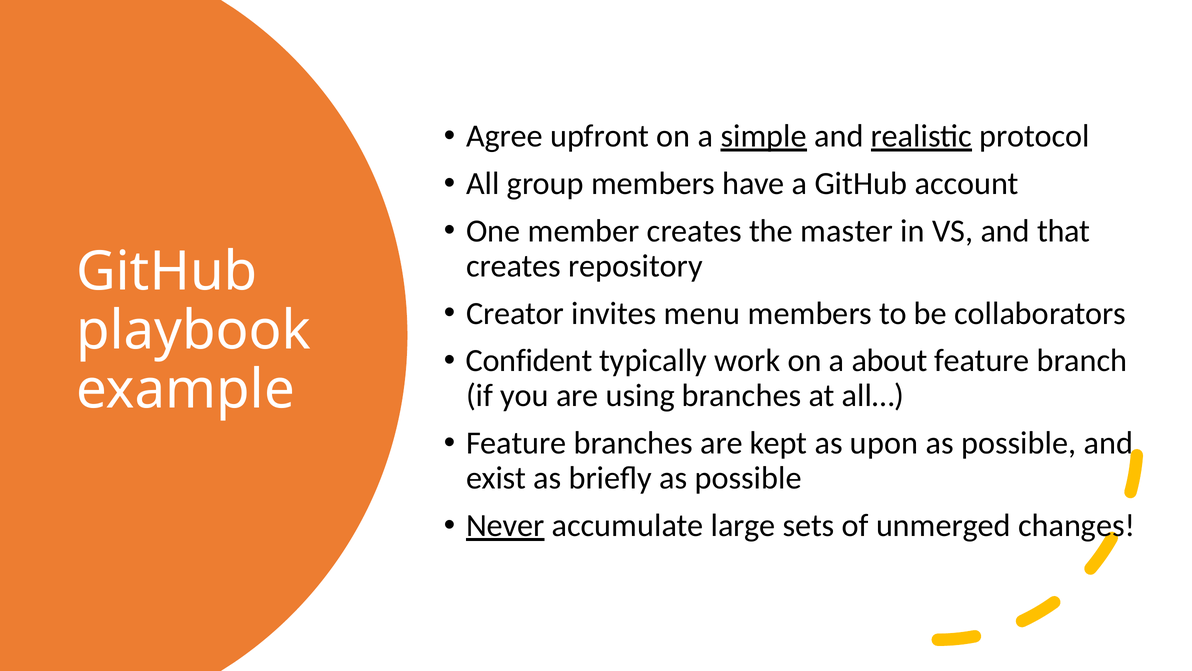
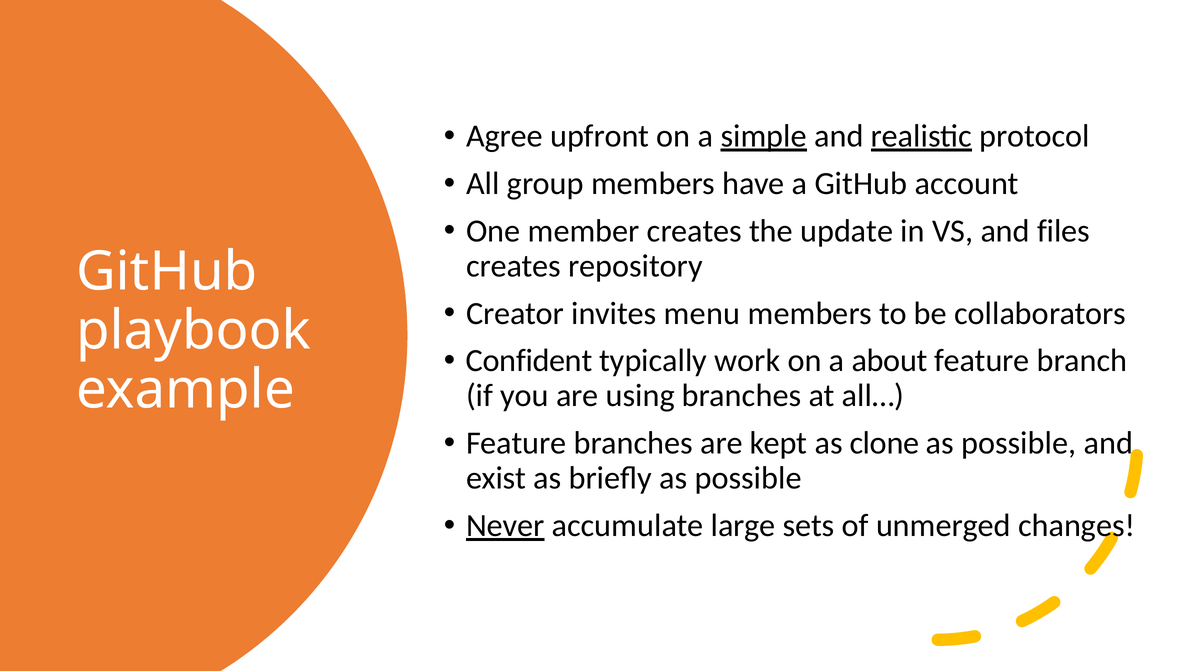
master: master -> update
that: that -> files
upon: upon -> clone
